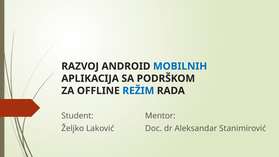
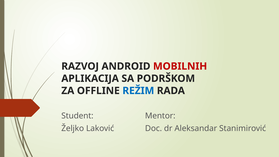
MOBILNIH colour: blue -> red
